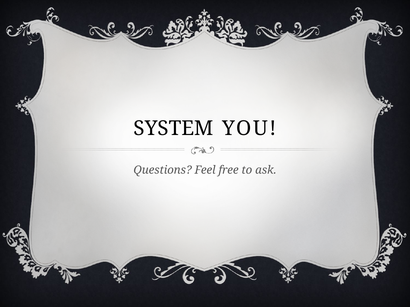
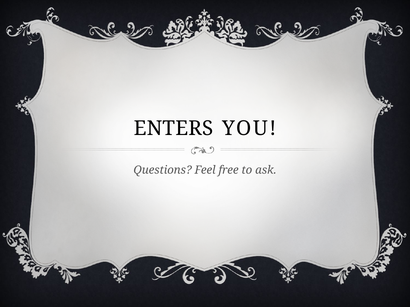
SYSTEM: SYSTEM -> ENTERS
